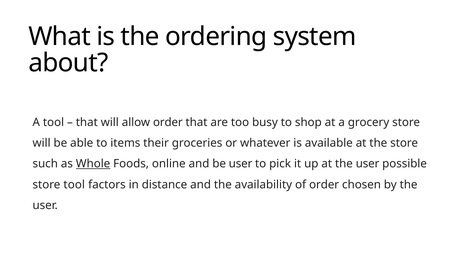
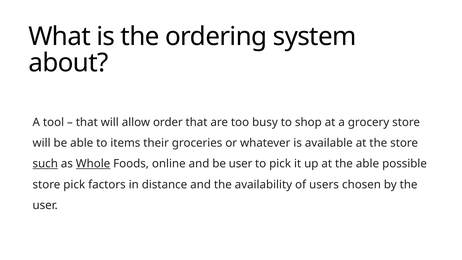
such underline: none -> present
at the user: user -> able
store tool: tool -> pick
of order: order -> users
